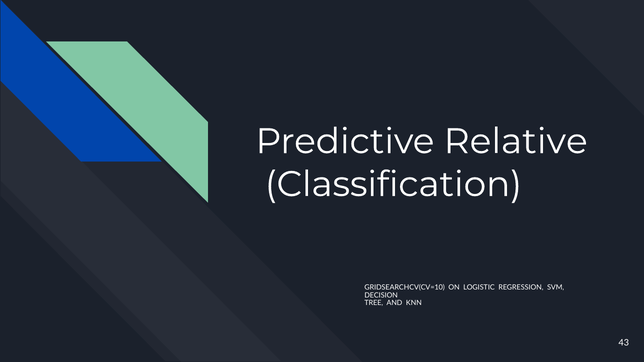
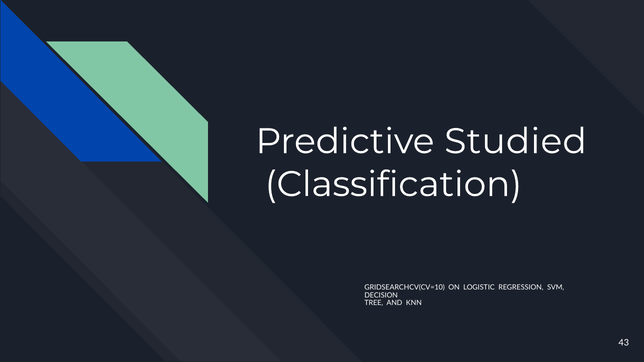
Relative: Relative -> Studied
